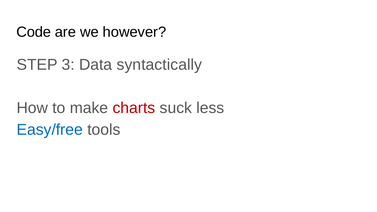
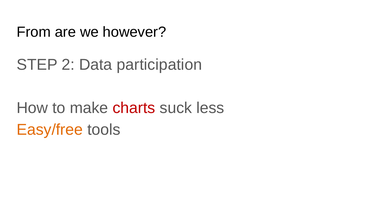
Code: Code -> From
3: 3 -> 2
syntactically: syntactically -> participation
Easy/free colour: blue -> orange
